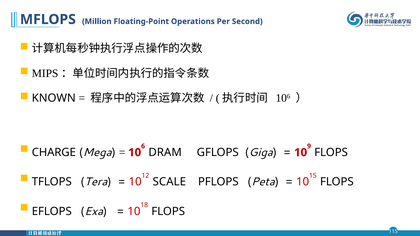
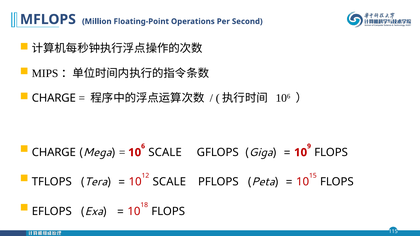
KNOWN at (54, 98): KNOWN -> CHARGE
DRAM at (165, 153): DRAM -> SCALE
